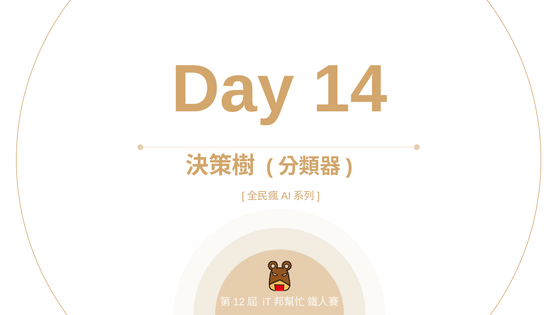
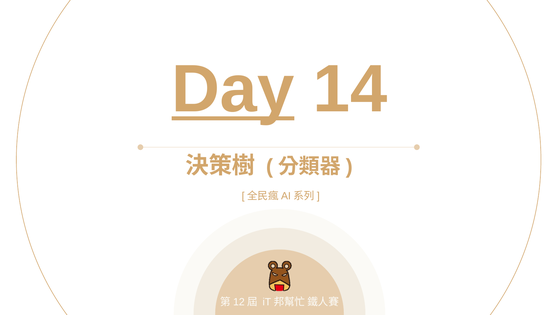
Day underline: none -> present
